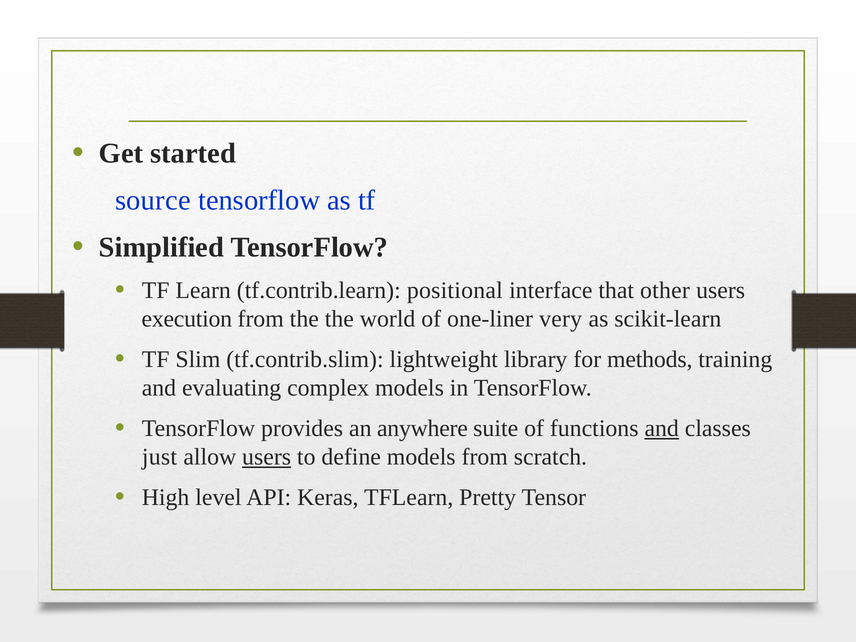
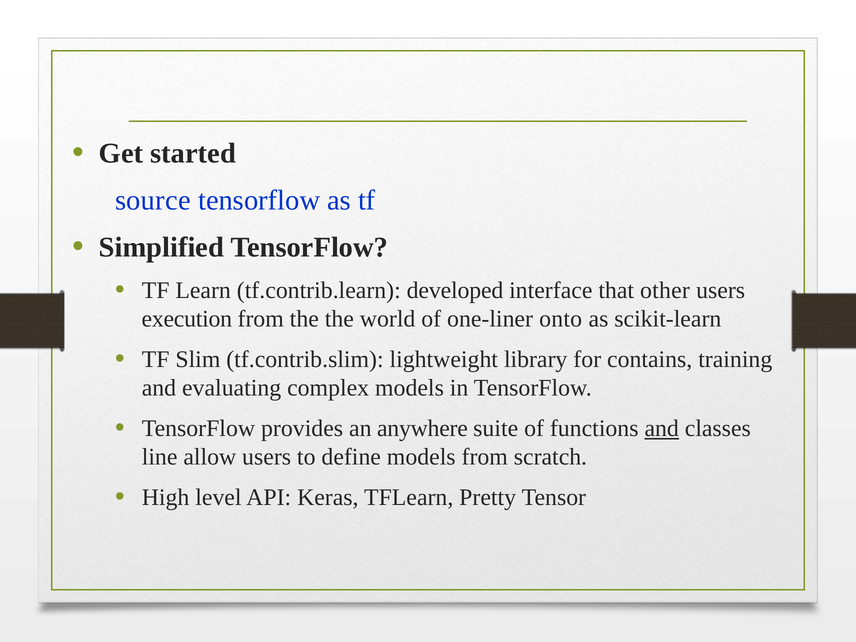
positional: positional -> developed
very: very -> onto
methods: methods -> contains
just: just -> line
users at (267, 457) underline: present -> none
